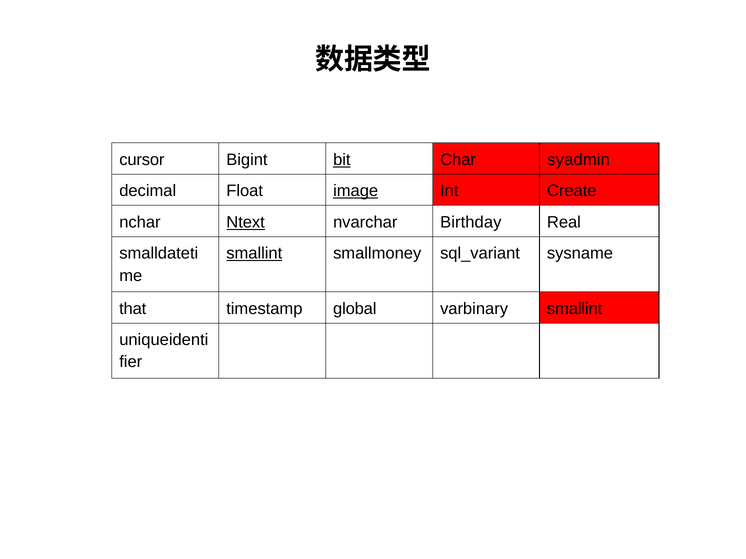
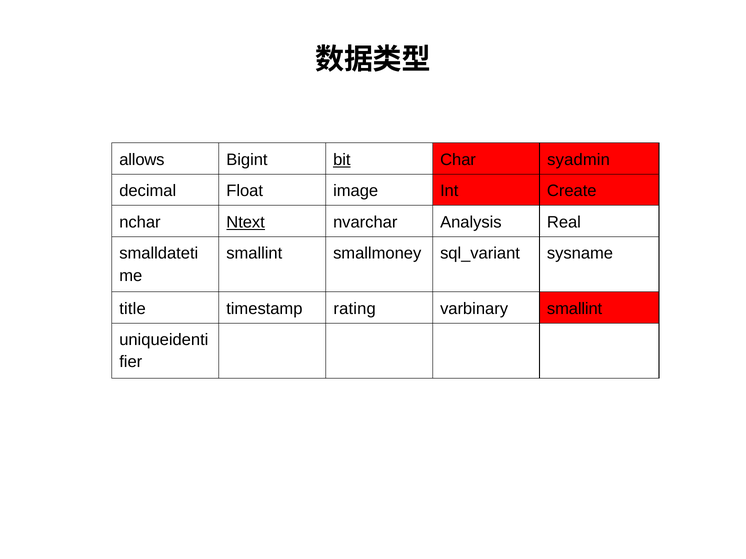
cursor: cursor -> allows
image underline: present -> none
Birthday: Birthday -> Analysis
smallint at (254, 254) underline: present -> none
that: that -> title
global: global -> rating
